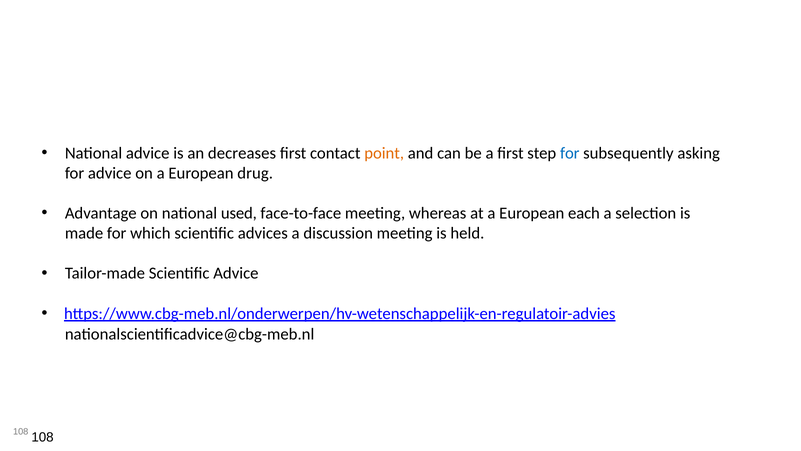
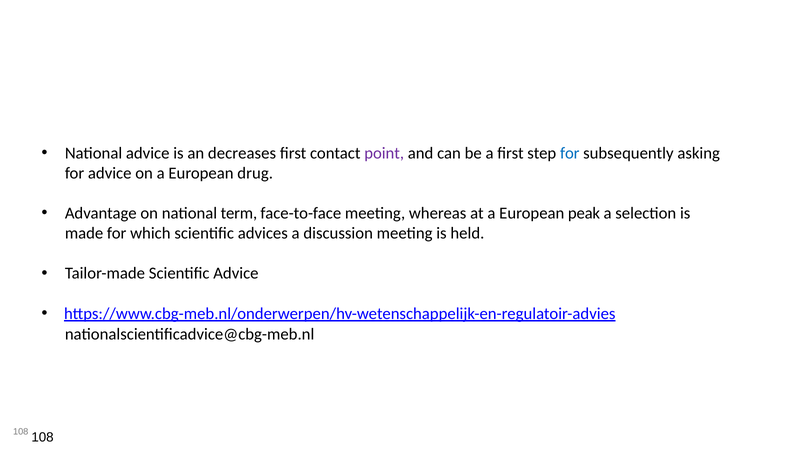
point colour: orange -> purple
used: used -> term
each: each -> peak
